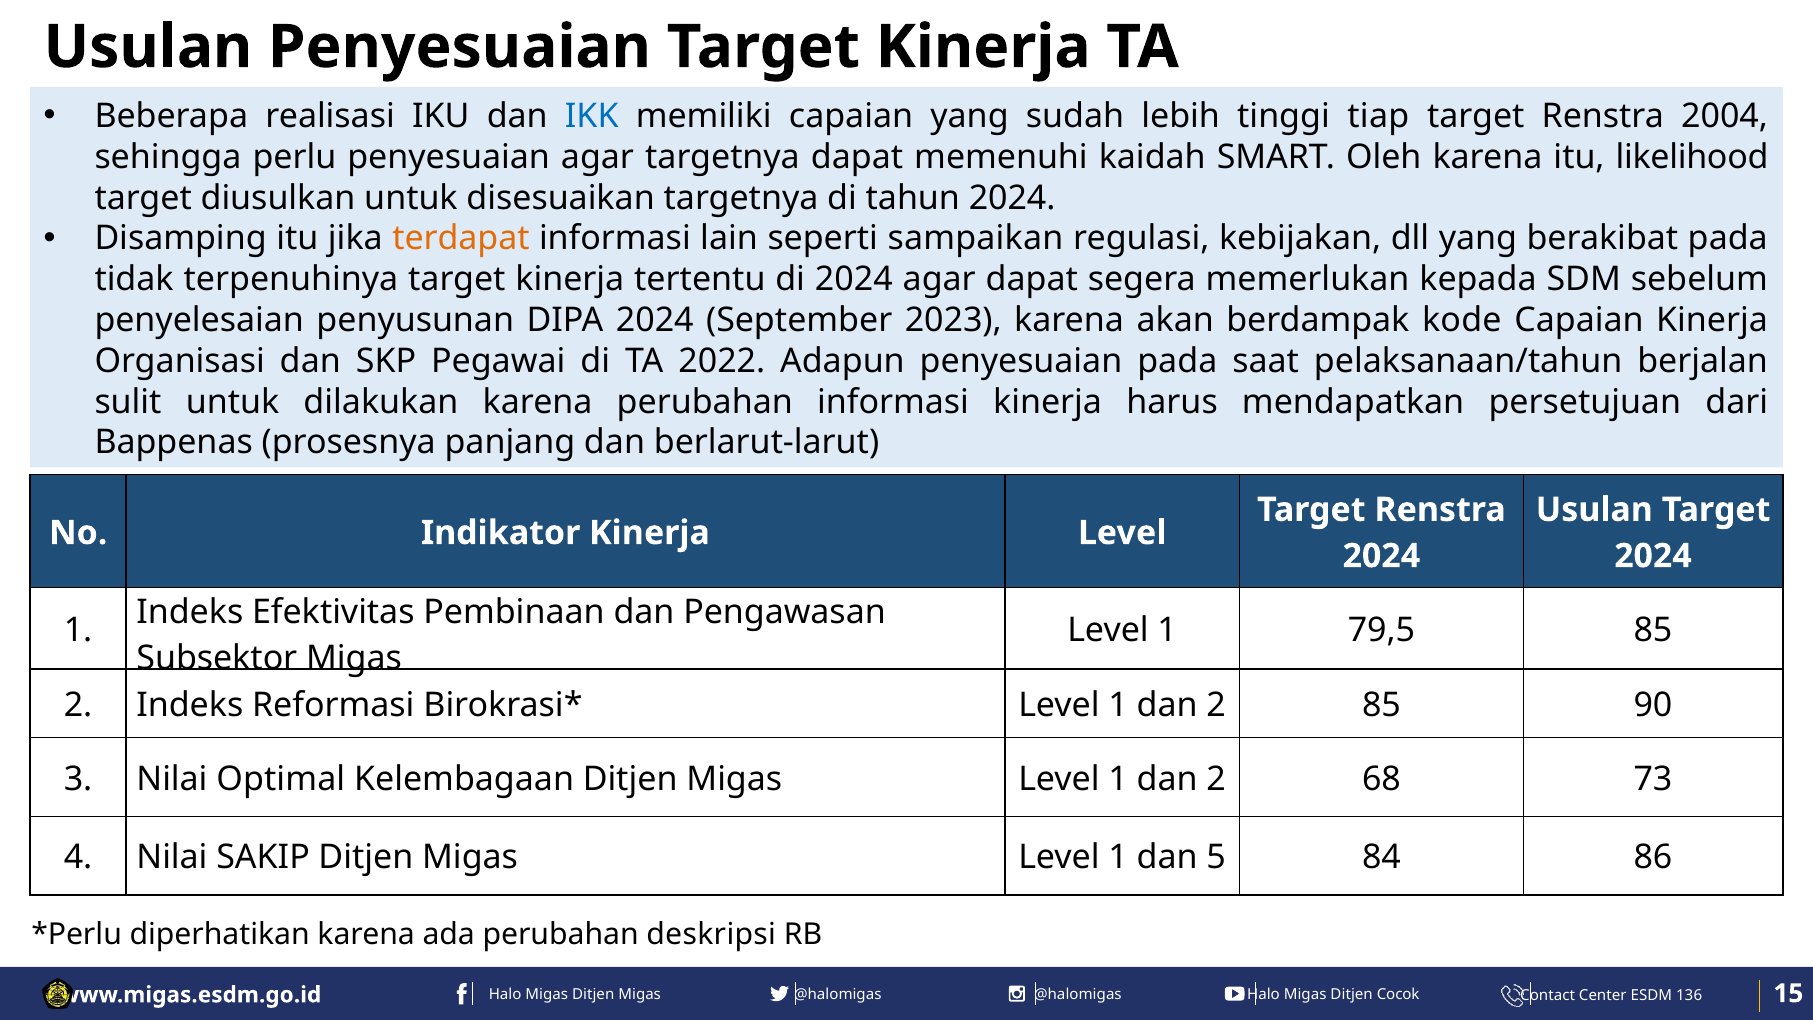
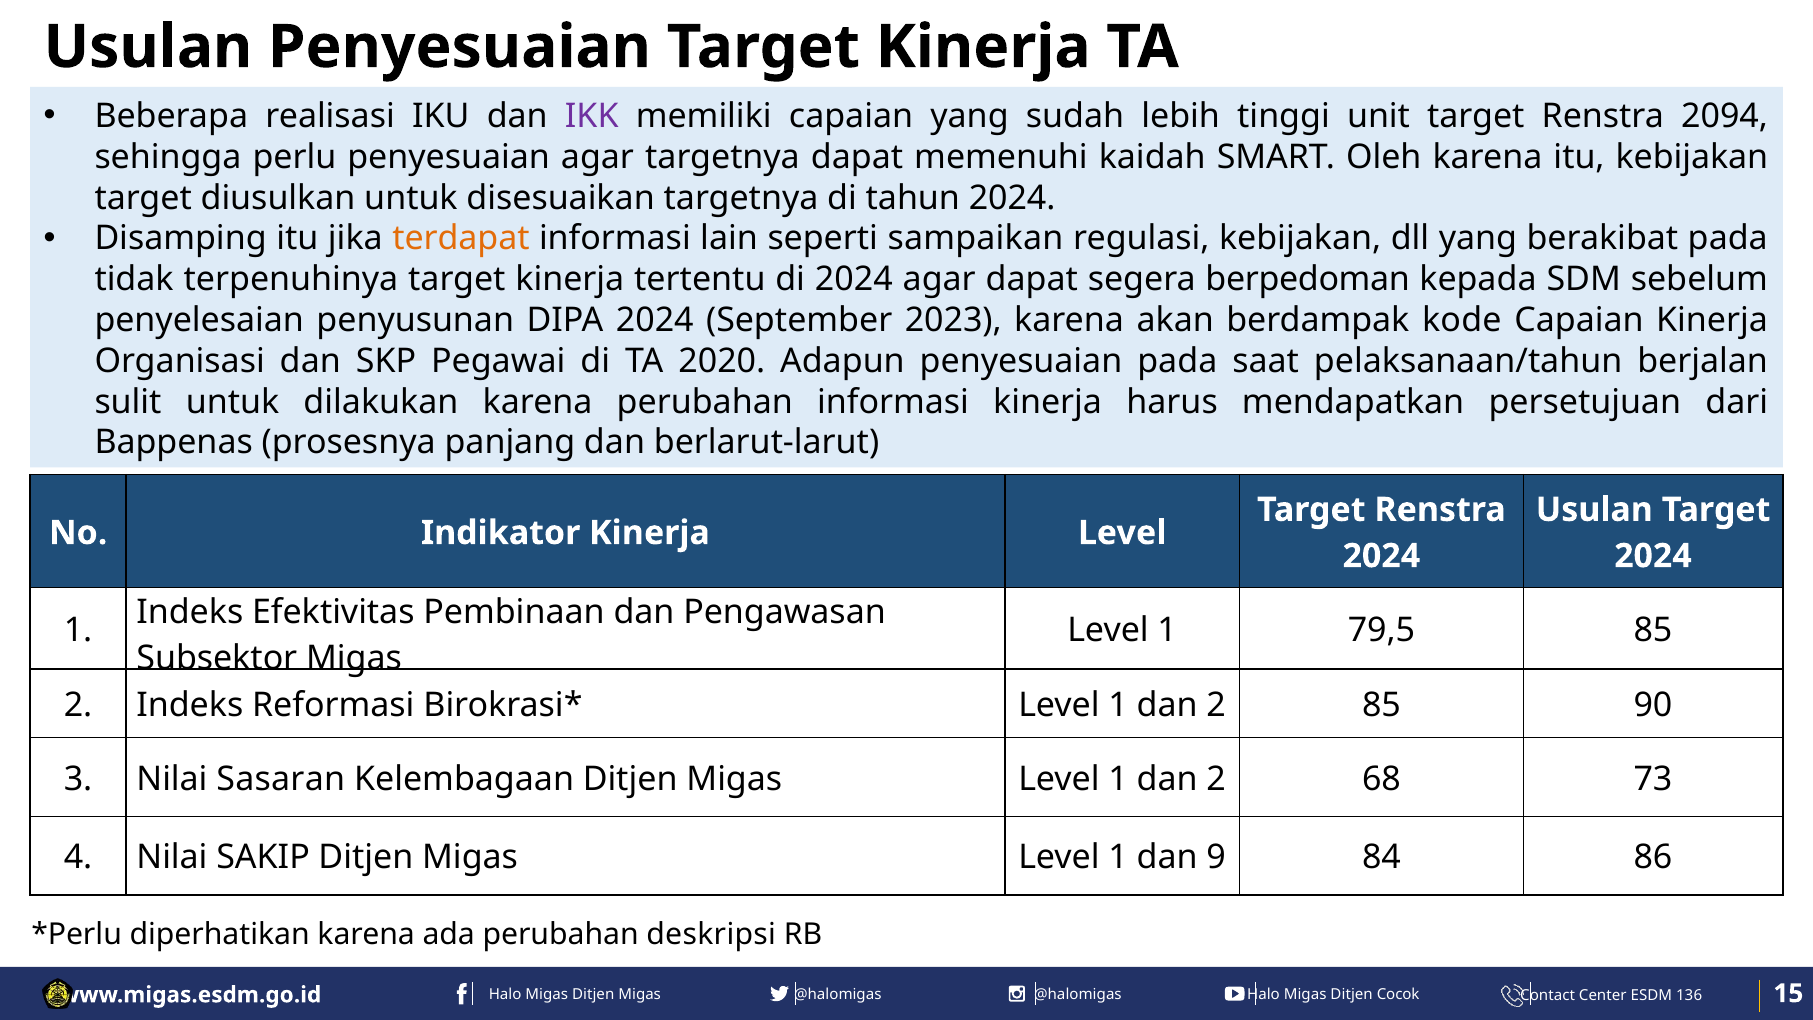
IKK colour: blue -> purple
tiap: tiap -> unit
2004: 2004 -> 2094
itu likelihood: likelihood -> kebijakan
memerlukan: memerlukan -> berpedoman
2022: 2022 -> 2020
Optimal: Optimal -> Sasaran
5: 5 -> 9
